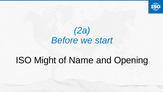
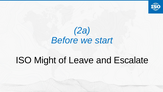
Name: Name -> Leave
Opening: Opening -> Escalate
